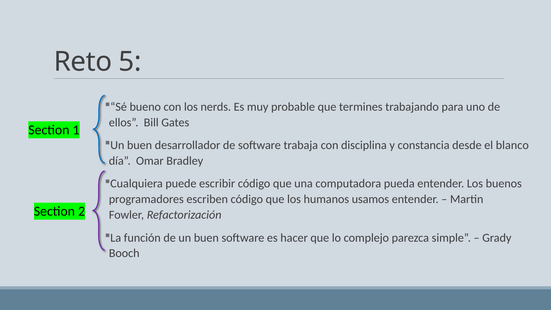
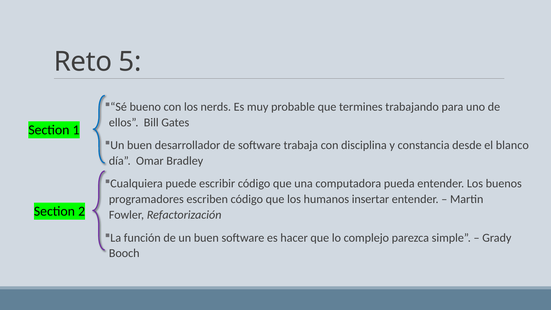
usamos: usamos -> insertar
